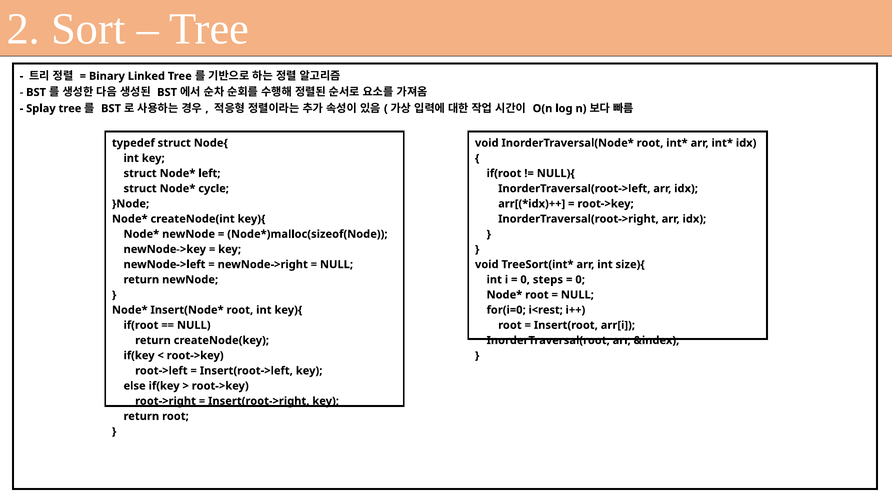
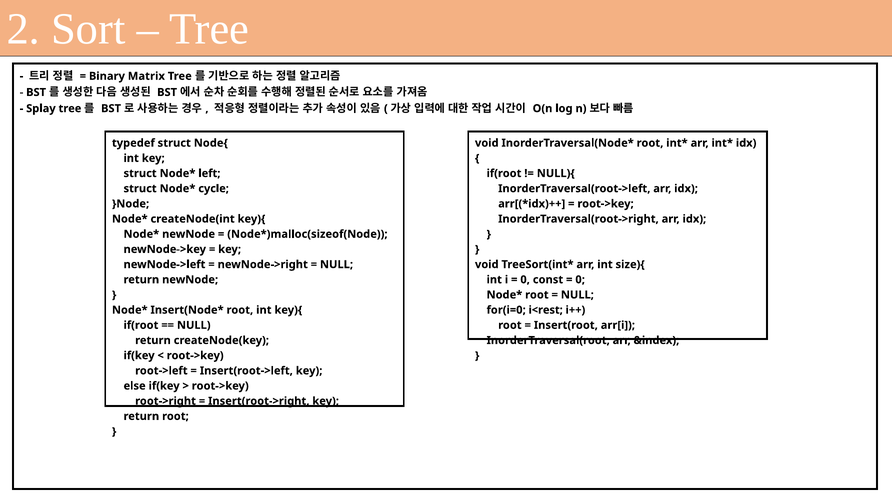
Linked: Linked -> Matrix
steps: steps -> const
